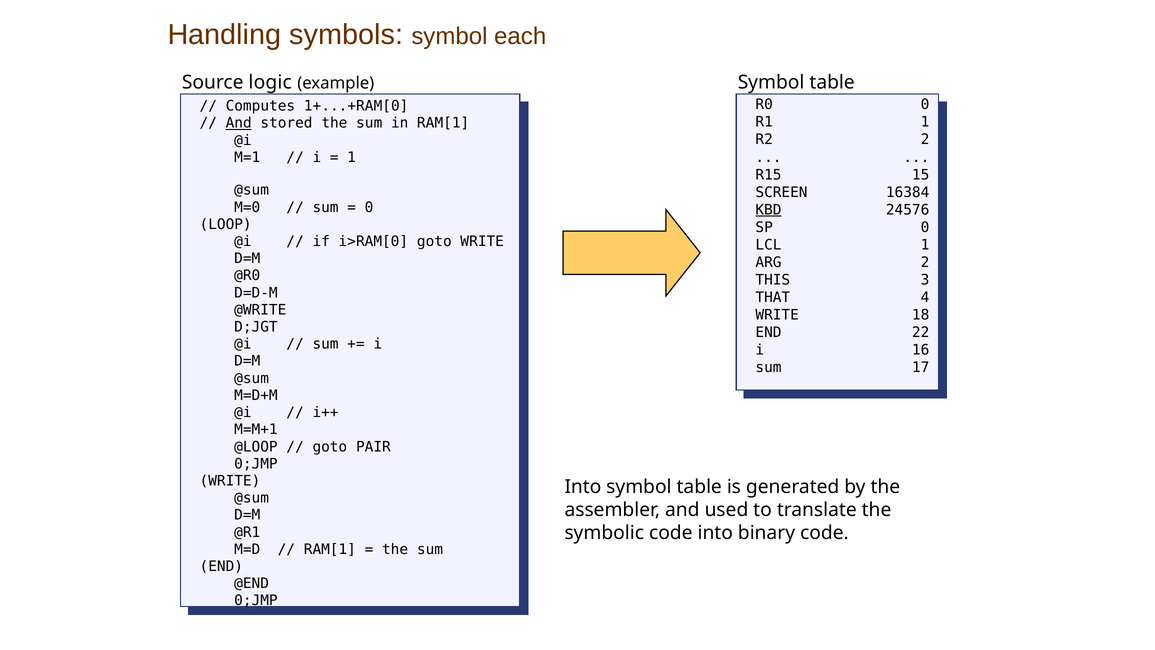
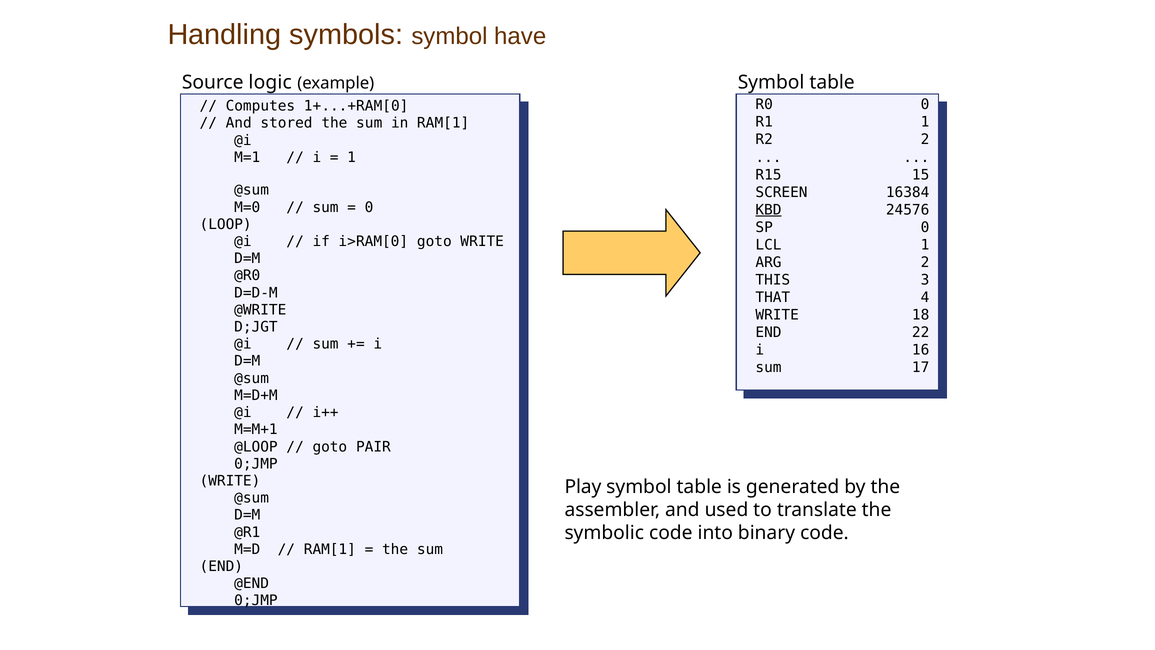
each: each -> have
And at (239, 123) underline: present -> none
Into at (583, 486): Into -> Play
